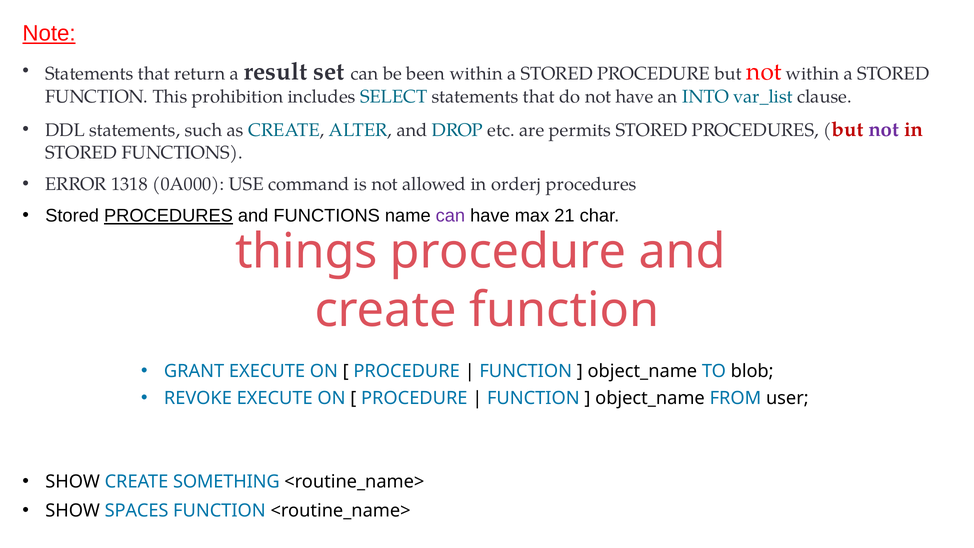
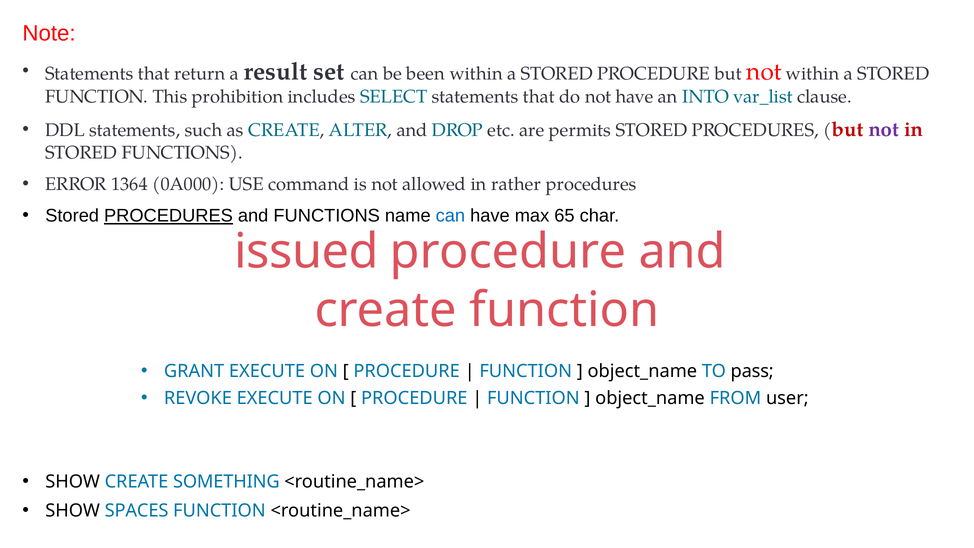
Note underline: present -> none
1318: 1318 -> 1364
orderj: orderj -> rather
can at (450, 216) colour: purple -> blue
21: 21 -> 65
things: things -> issued
blob: blob -> pass
